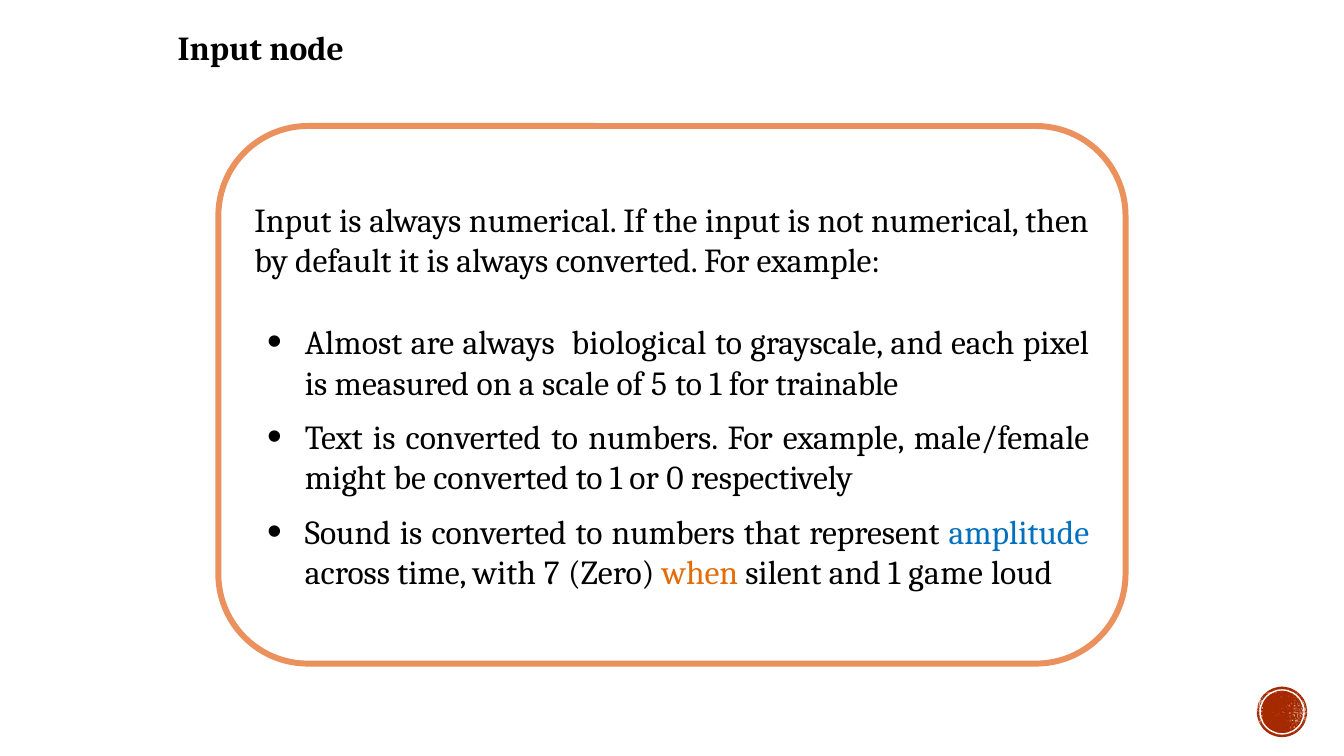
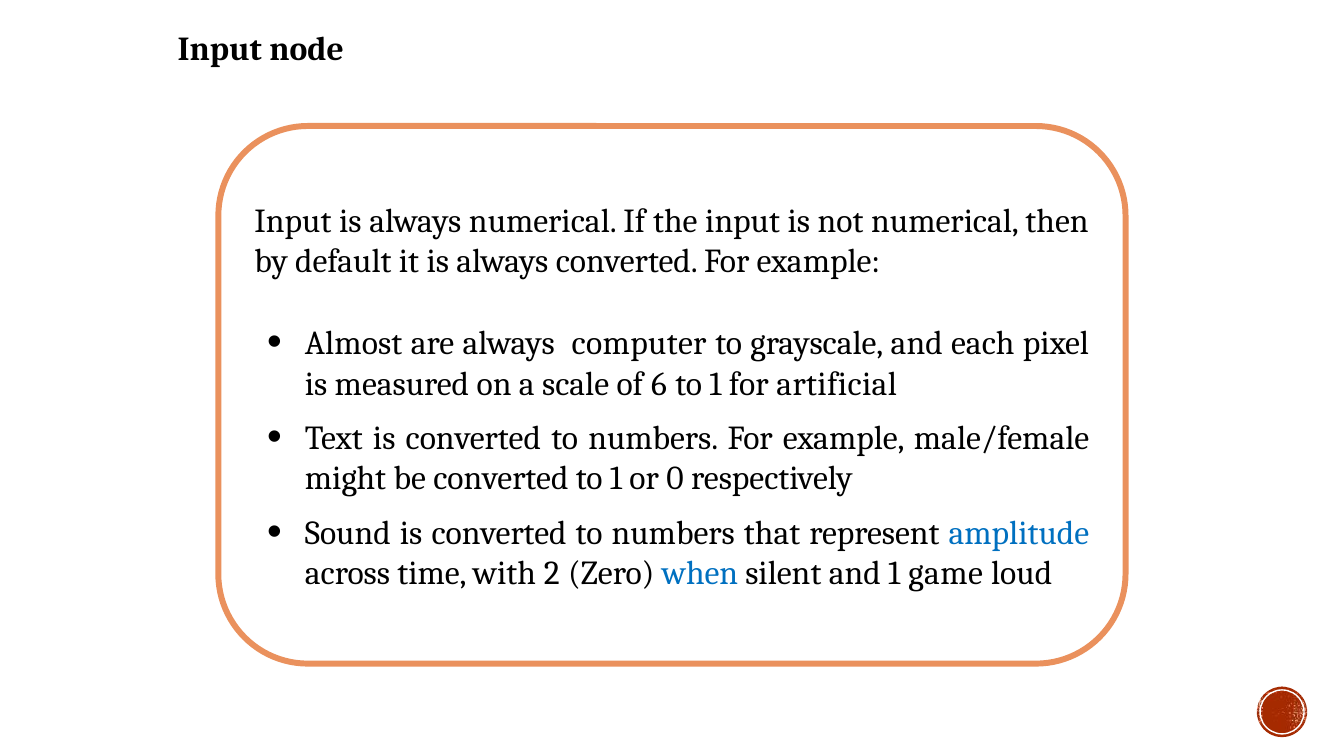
biological: biological -> computer
5: 5 -> 6
trainable: trainable -> artificial
7: 7 -> 2
when colour: orange -> blue
